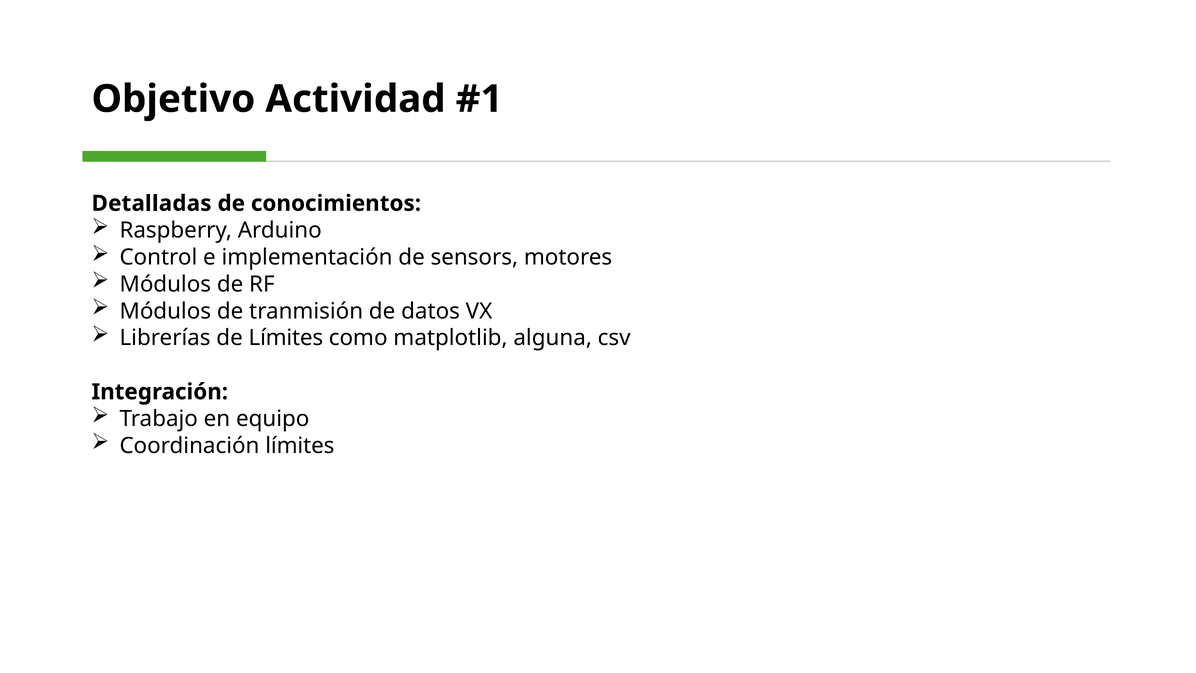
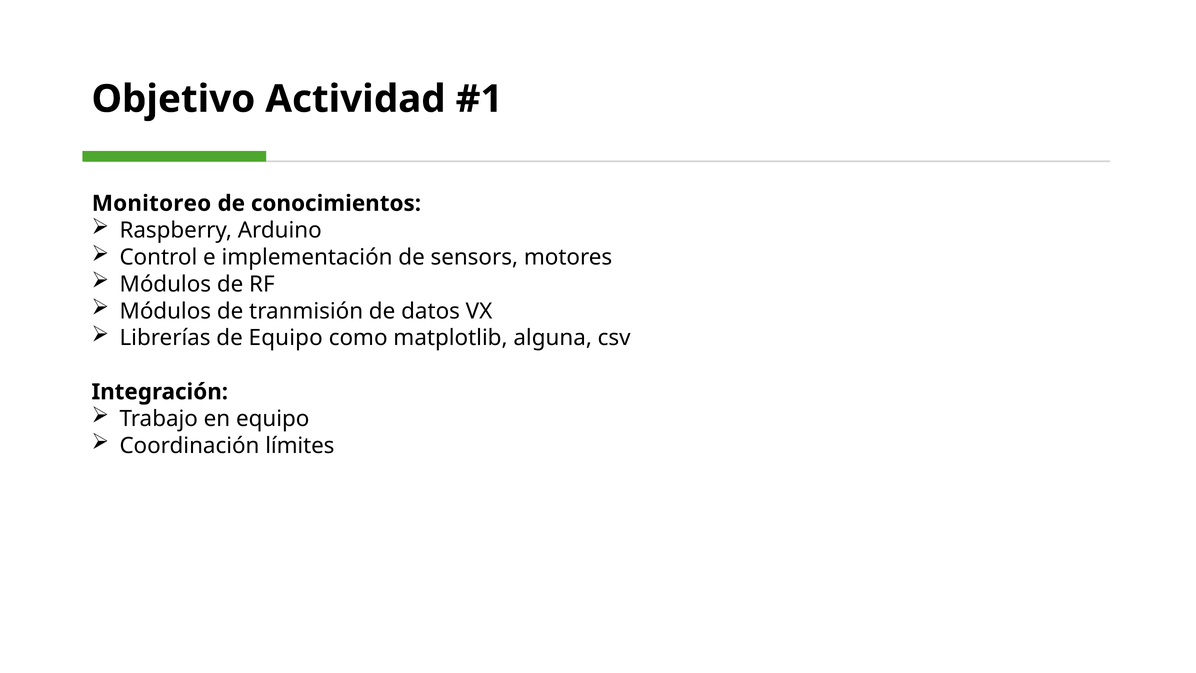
Detalladas: Detalladas -> Monitoreo
de Límites: Límites -> Equipo
